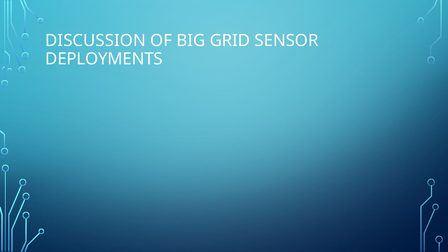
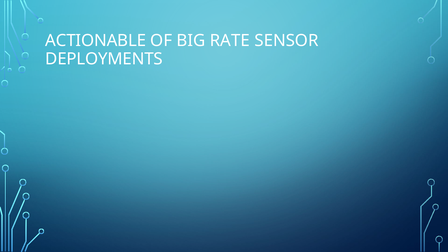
DISCUSSION: DISCUSSION -> ACTIONABLE
GRID: GRID -> RATE
